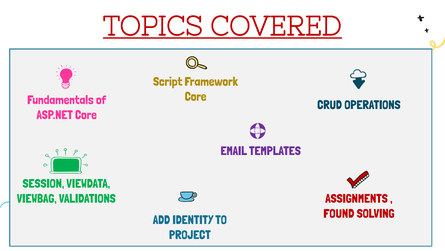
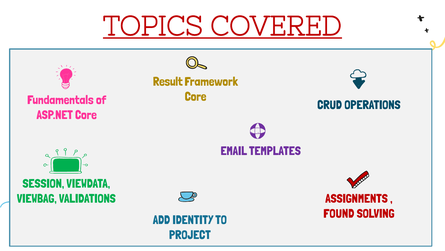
Script: Script -> Result
